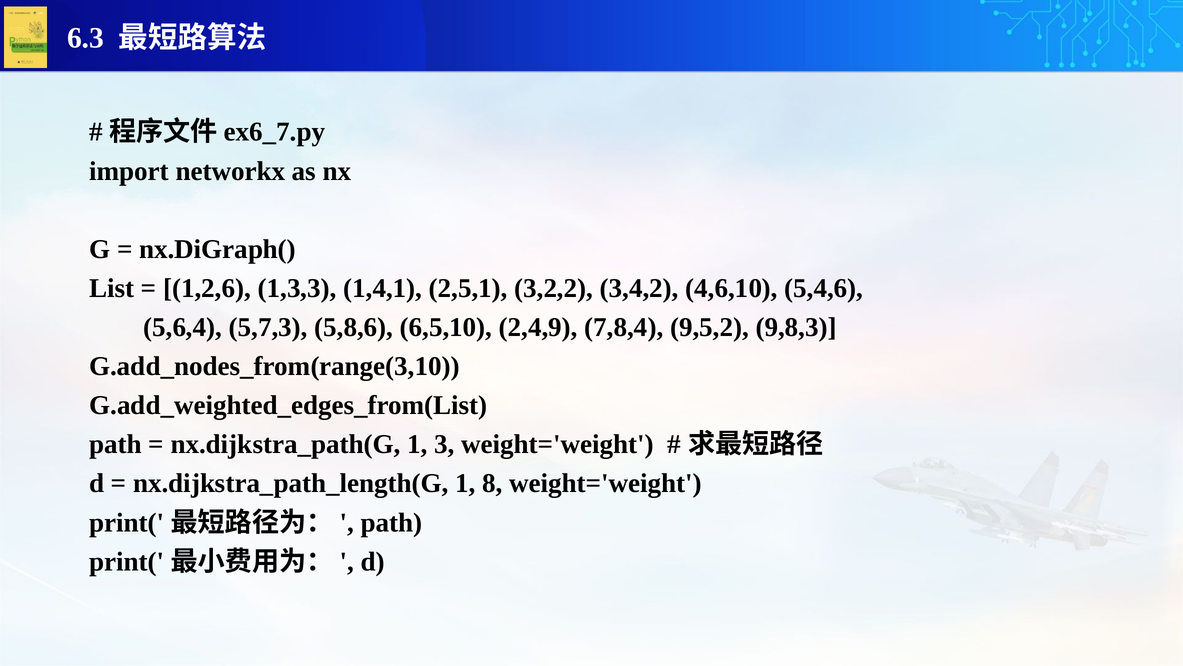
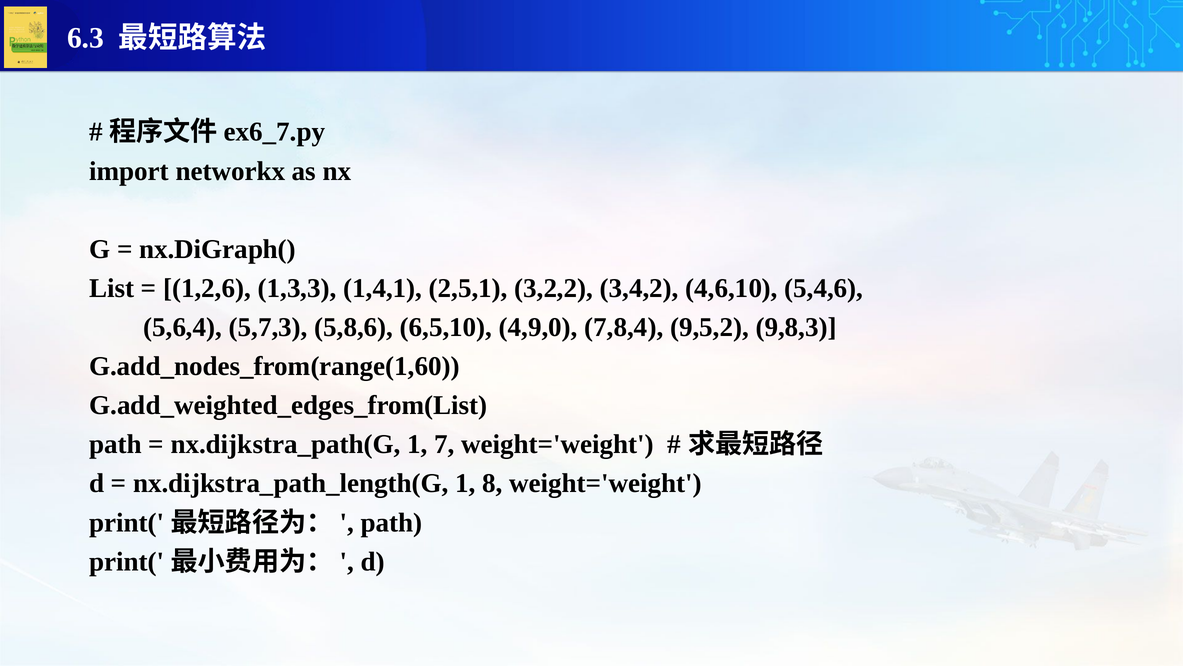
2,4,9: 2,4,9 -> 4,9,0
G.add_nodes_from(range(3,10: G.add_nodes_from(range(3,10 -> G.add_nodes_from(range(1,60
3: 3 -> 7
